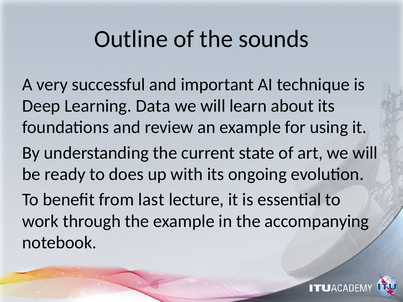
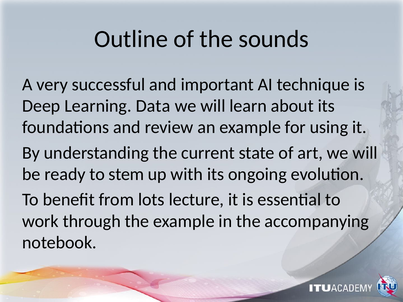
does: does -> stem
last: last -> lots
